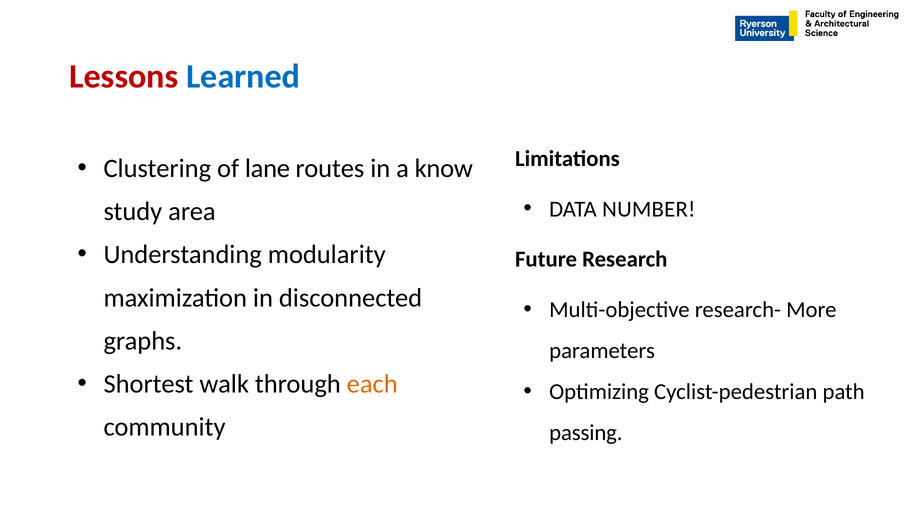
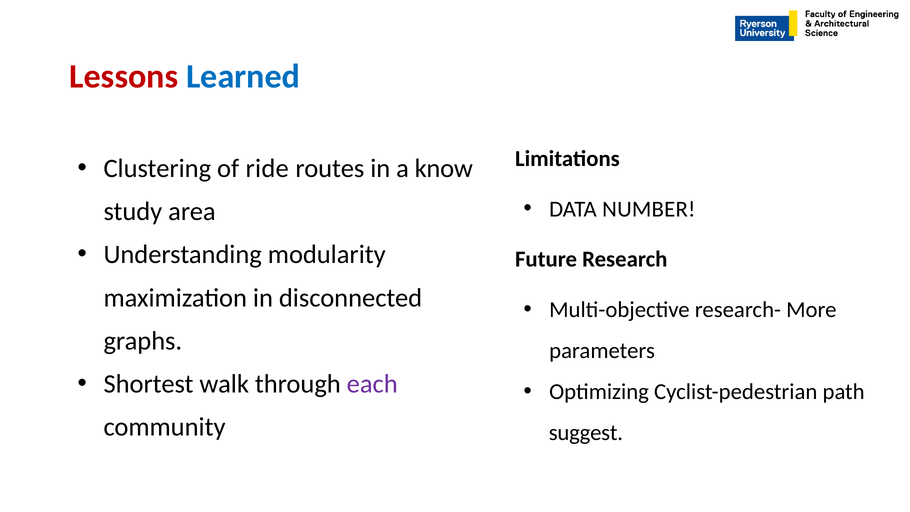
lane: lane -> ride
each colour: orange -> purple
passing: passing -> suggest
